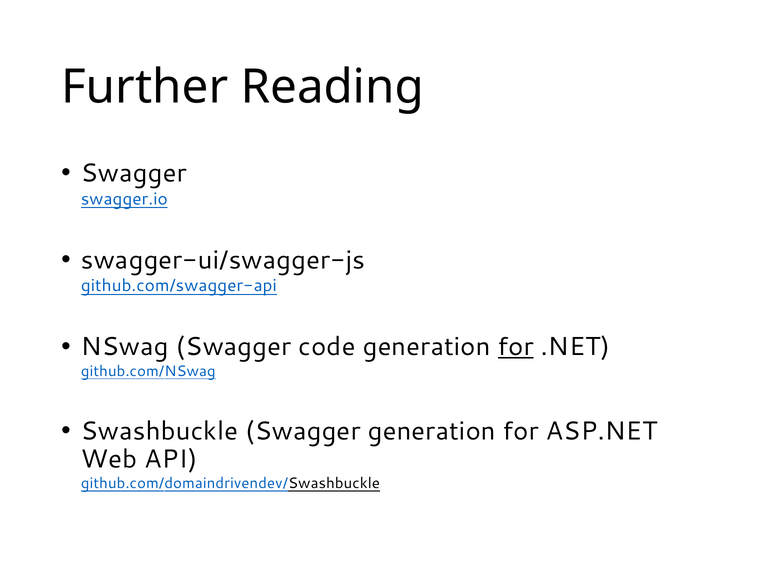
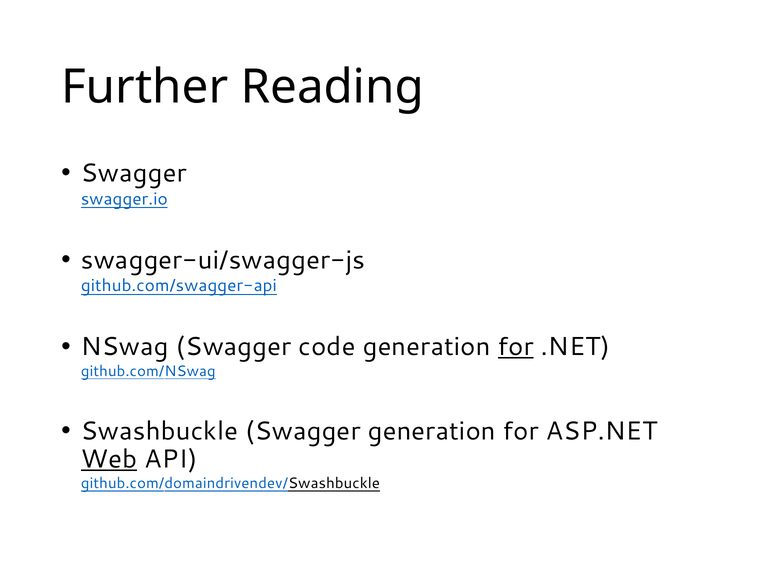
Web underline: none -> present
